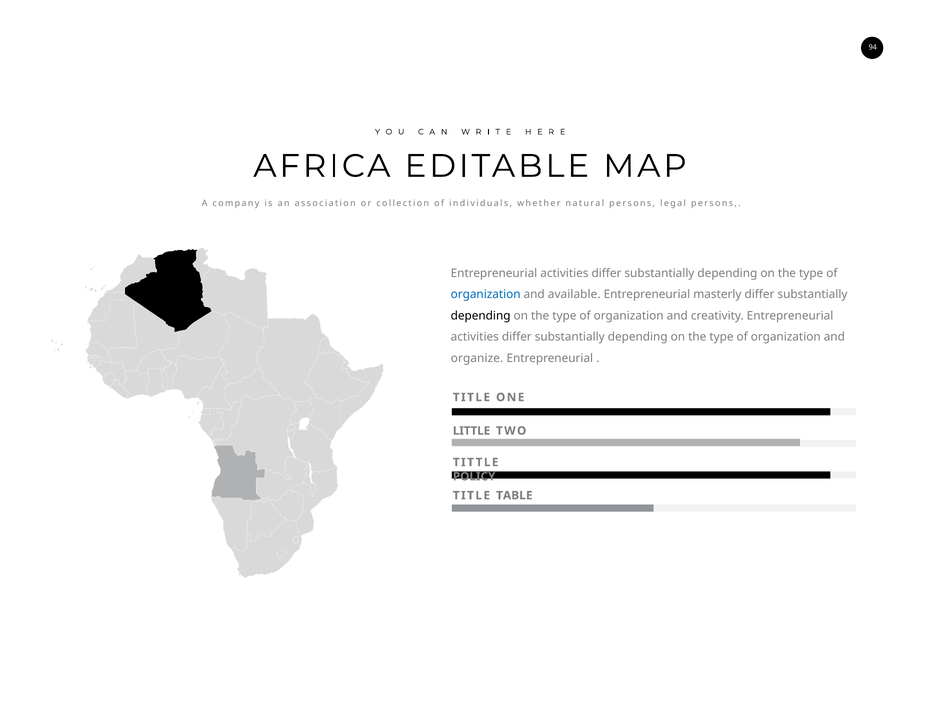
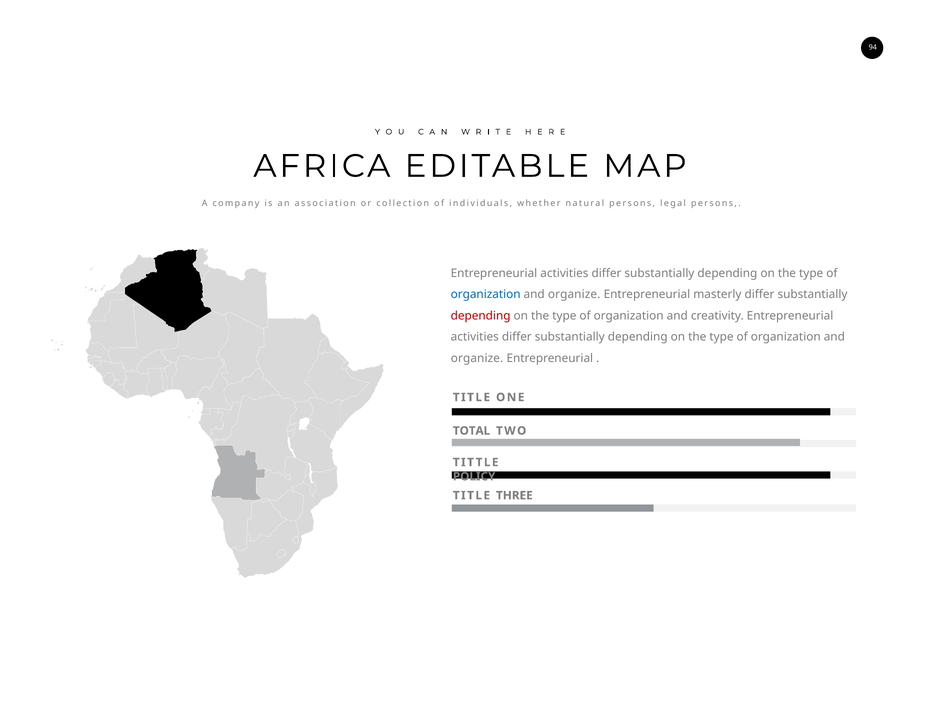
available at (574, 295): available -> organize
depending at (481, 316) colour: black -> red
LITTLE: LITTLE -> TOTAL
TABLE: TABLE -> THREE
